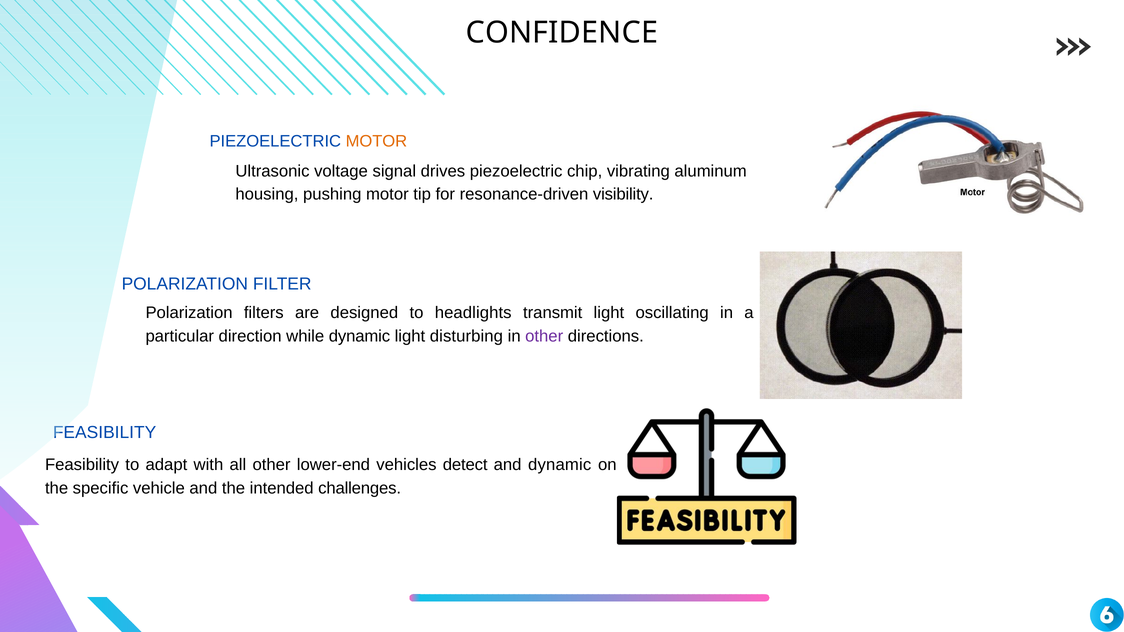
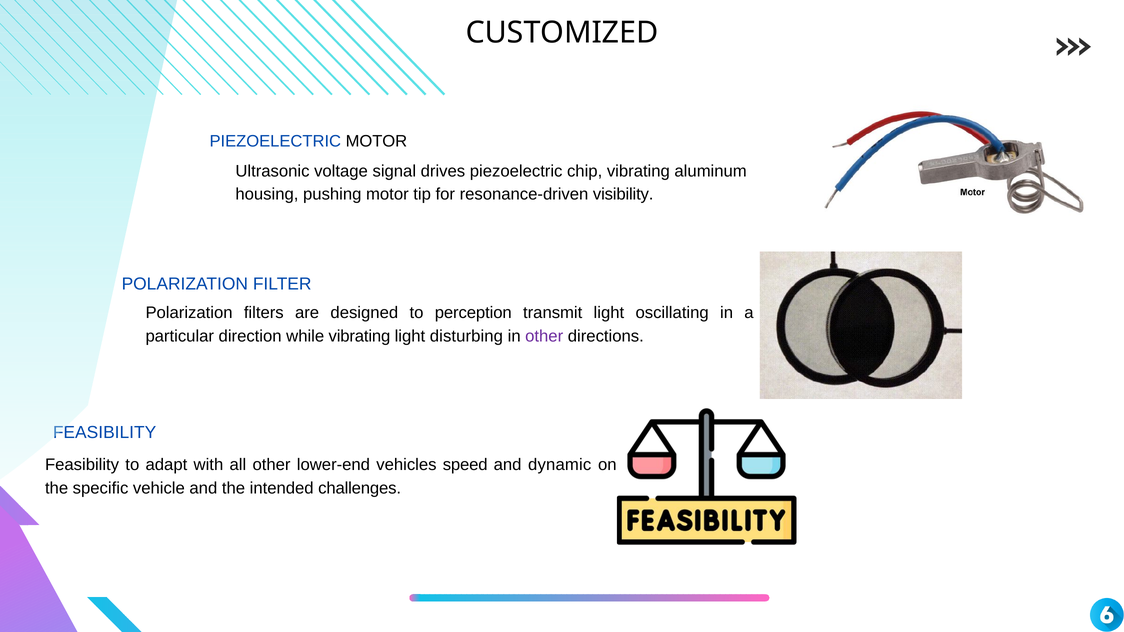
CONFIDENCE: CONFIDENCE -> CUSTOMIZED
MOTOR at (376, 141) colour: orange -> black
headlights: headlights -> perception
while dynamic: dynamic -> vibrating
detect: detect -> speed
